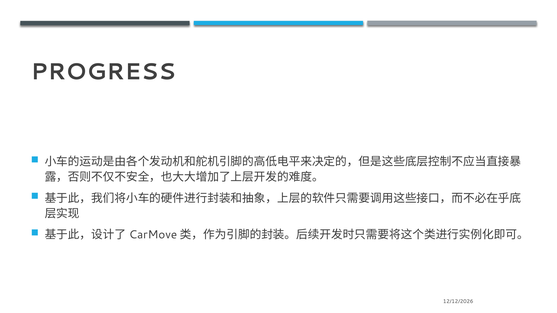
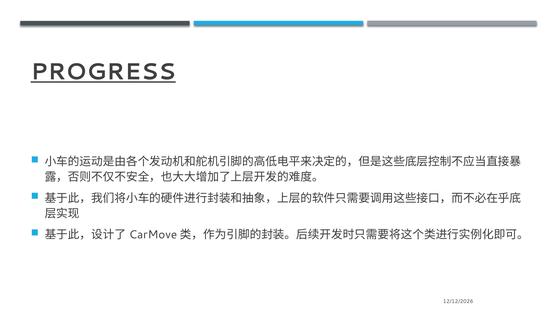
PROGRESS underline: none -> present
